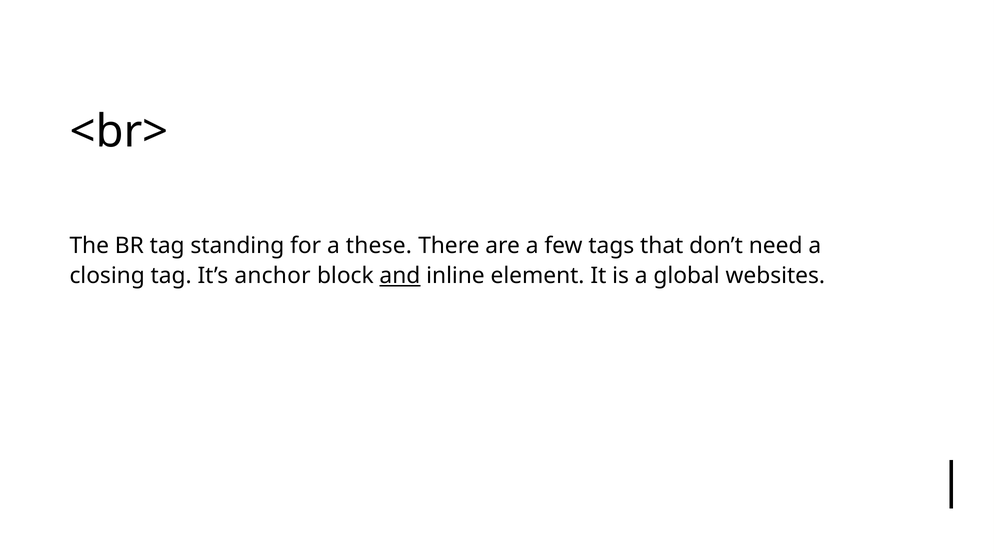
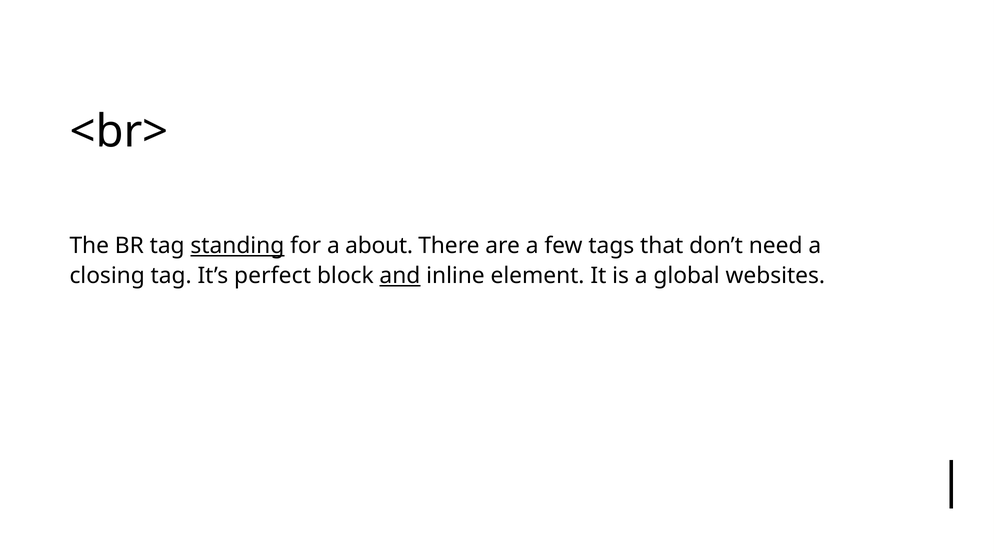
standing underline: none -> present
these: these -> about
anchor: anchor -> perfect
